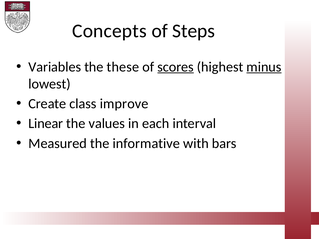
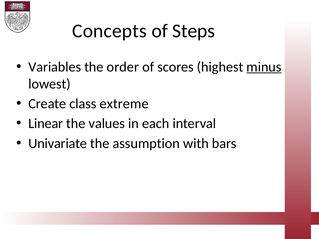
these: these -> order
scores underline: present -> none
improve: improve -> extreme
Measured: Measured -> Univariate
informative: informative -> assumption
